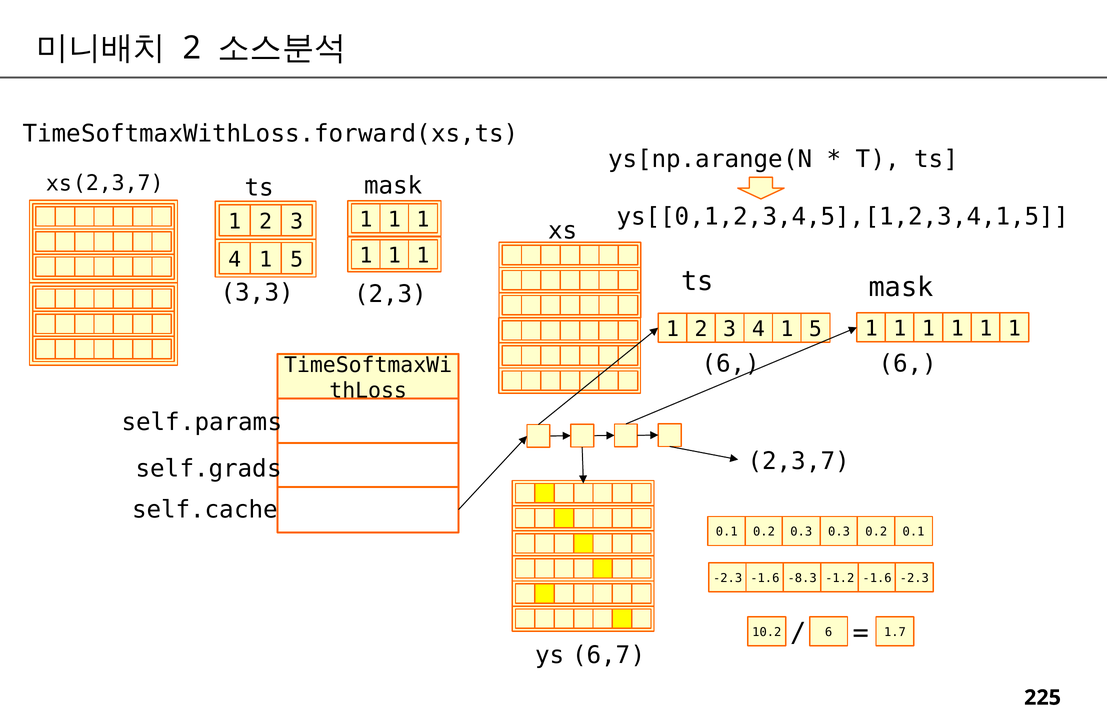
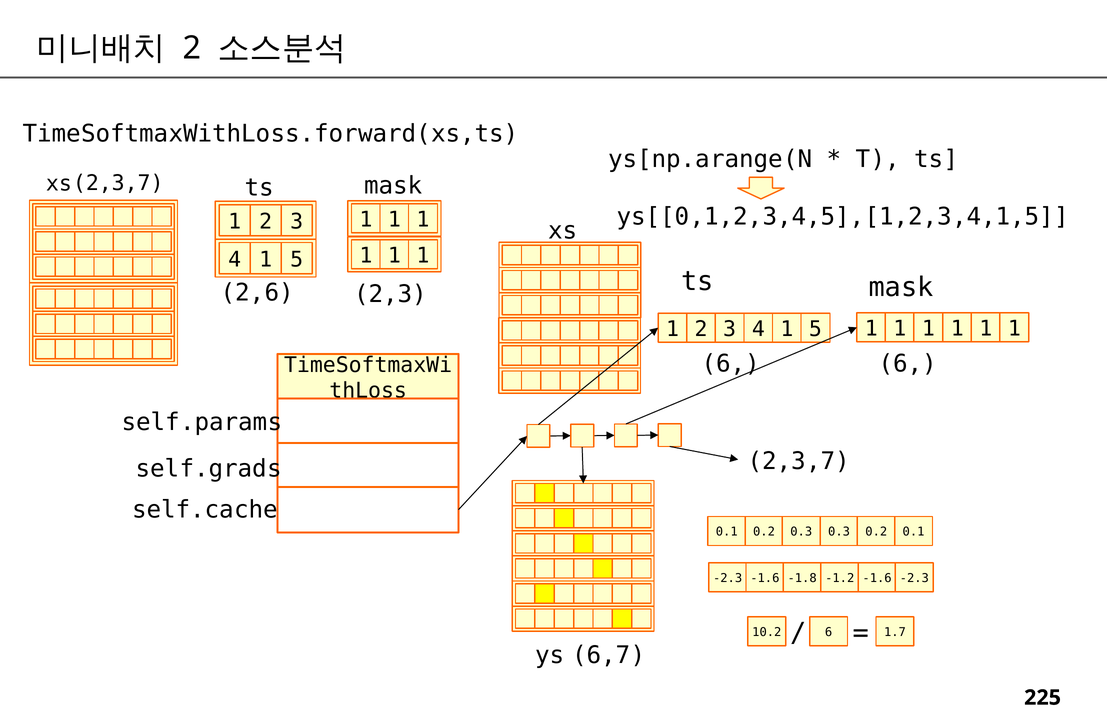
3,3: 3,3 -> 2,6
-8.3: -8.3 -> -1.8
